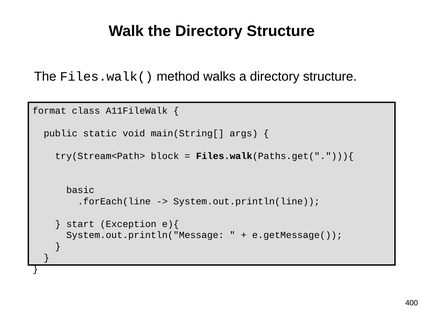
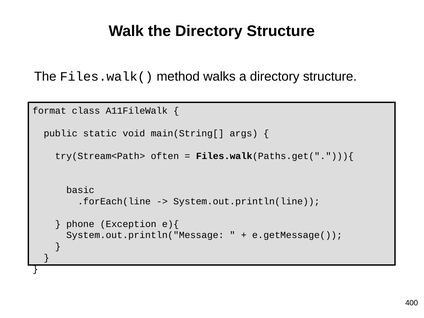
block: block -> often
start: start -> phone
